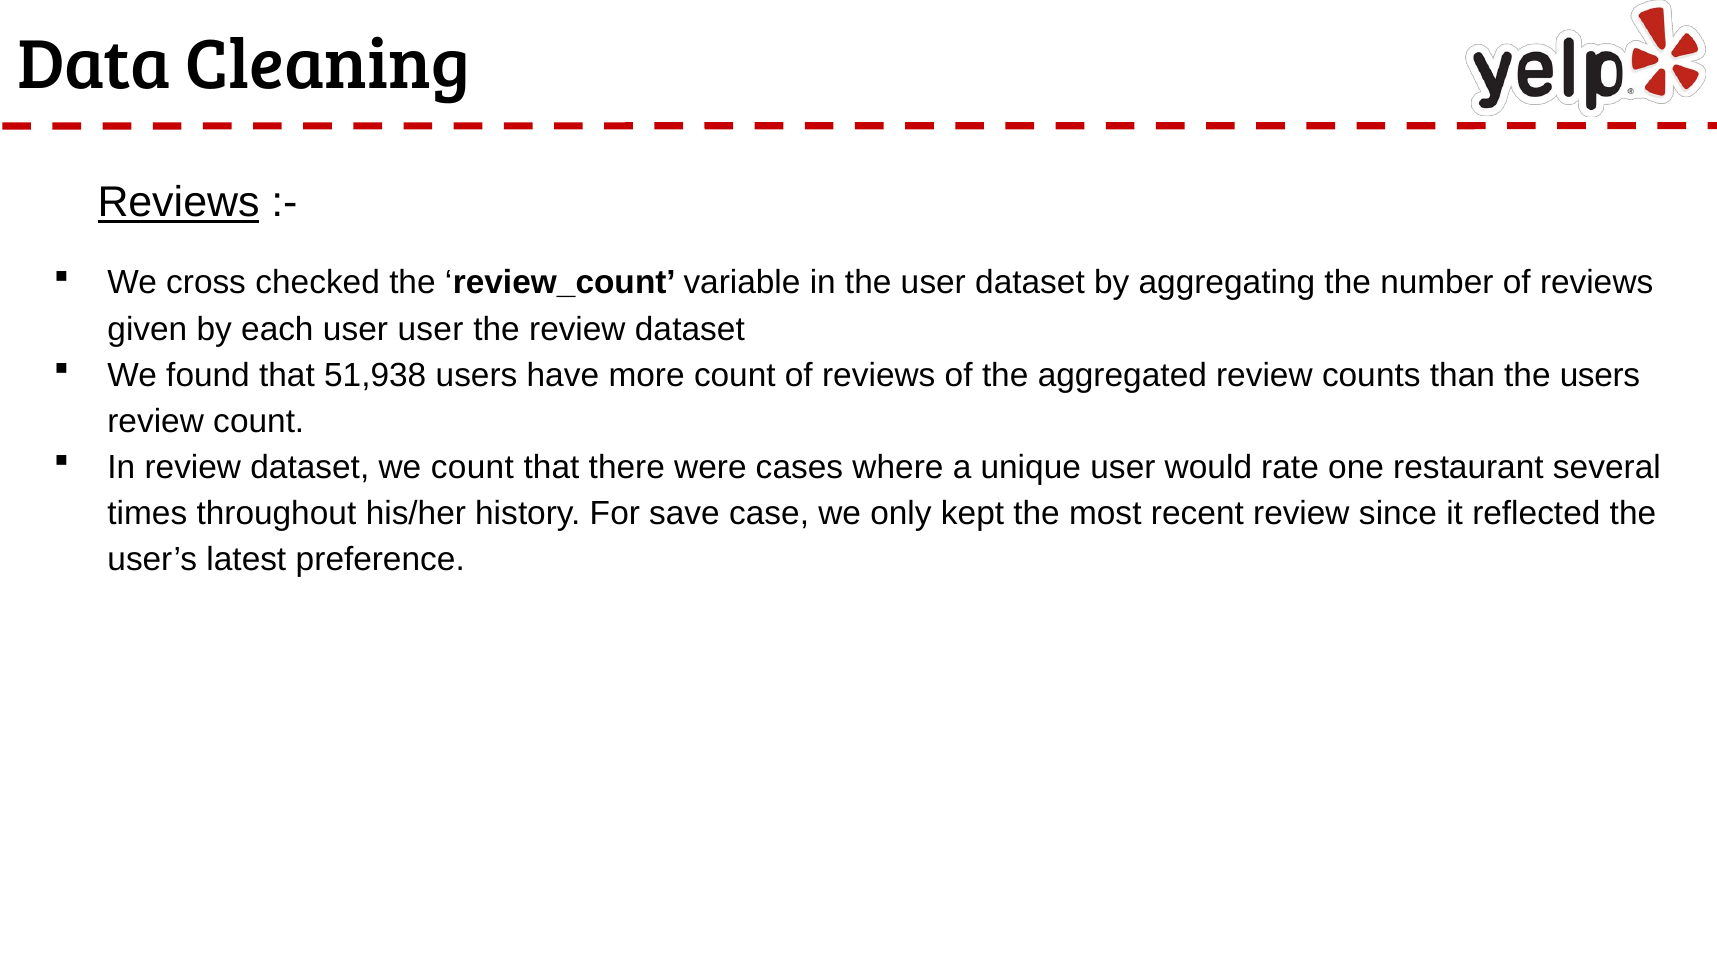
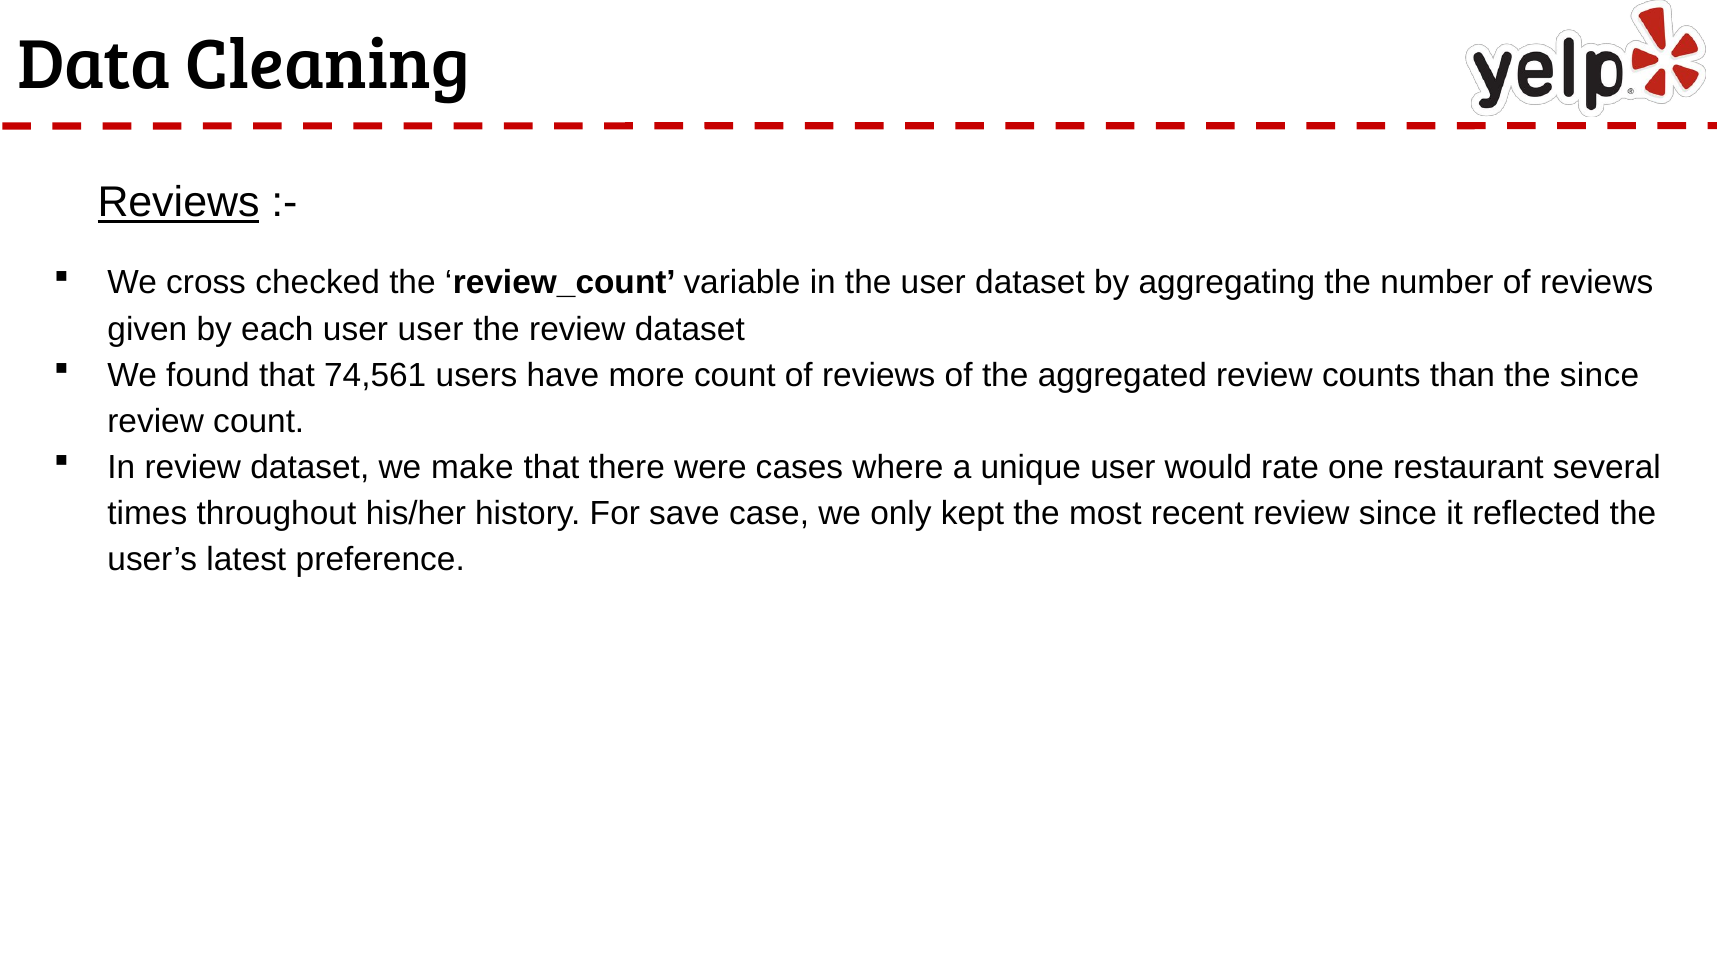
51,938: 51,938 -> 74,561
the users: users -> since
we count: count -> make
